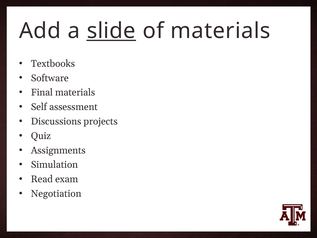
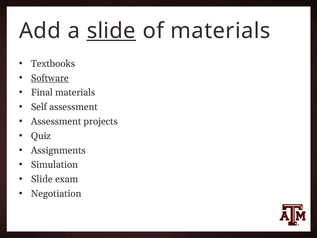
Software underline: none -> present
Discussions at (56, 121): Discussions -> Assessment
Read at (42, 179): Read -> Slide
